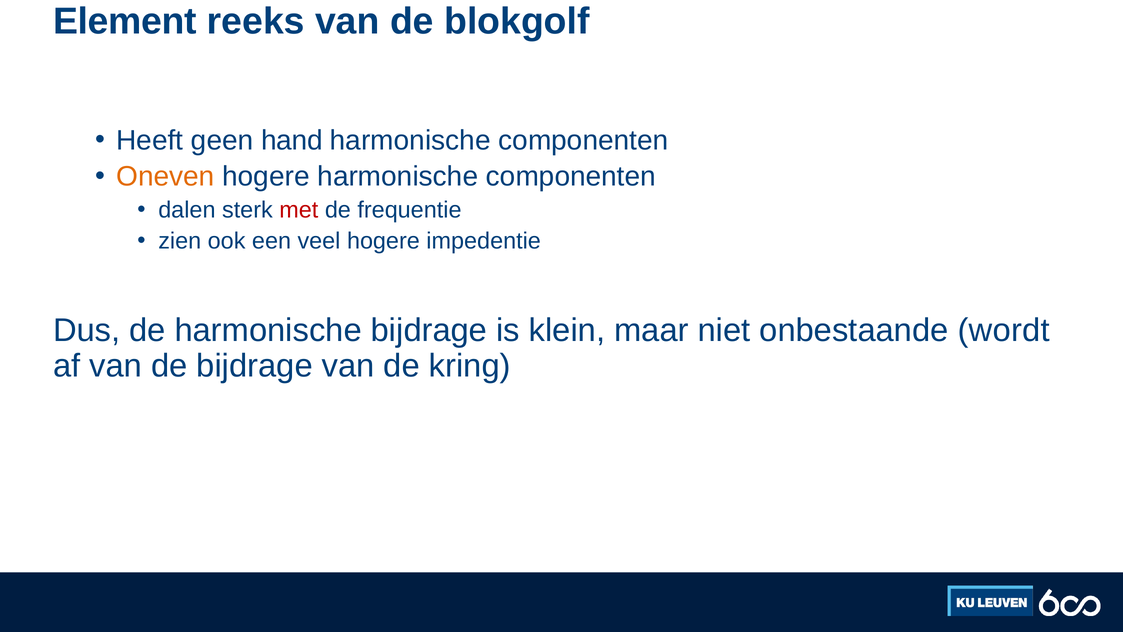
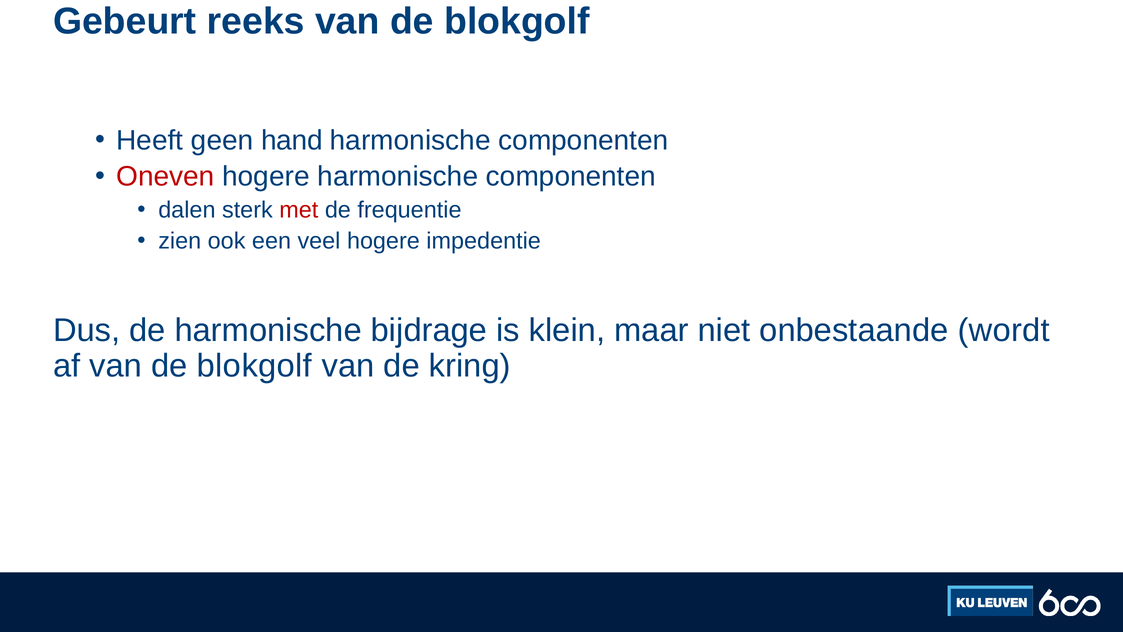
Element: Element -> Gebeurt
Oneven colour: orange -> red
af van de bijdrage: bijdrage -> blokgolf
